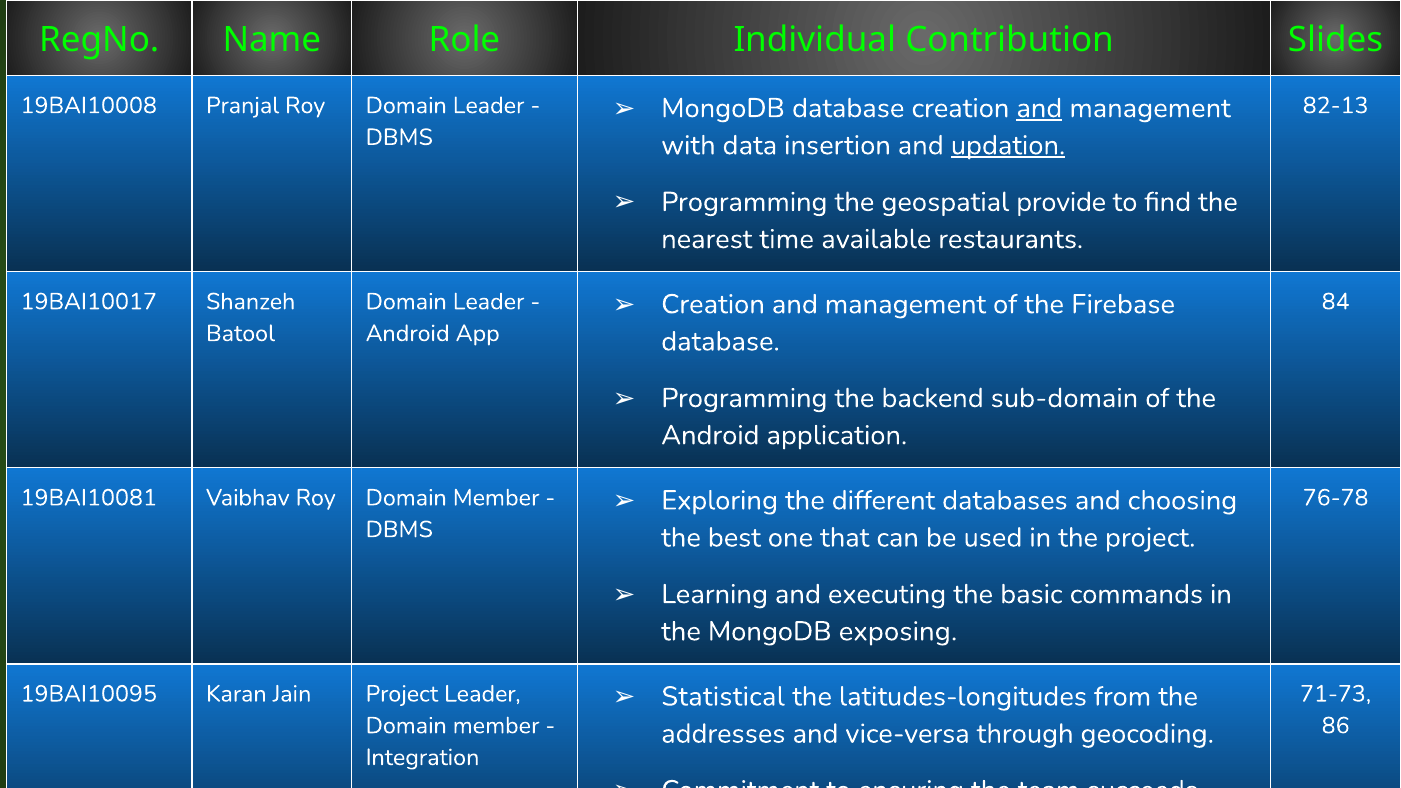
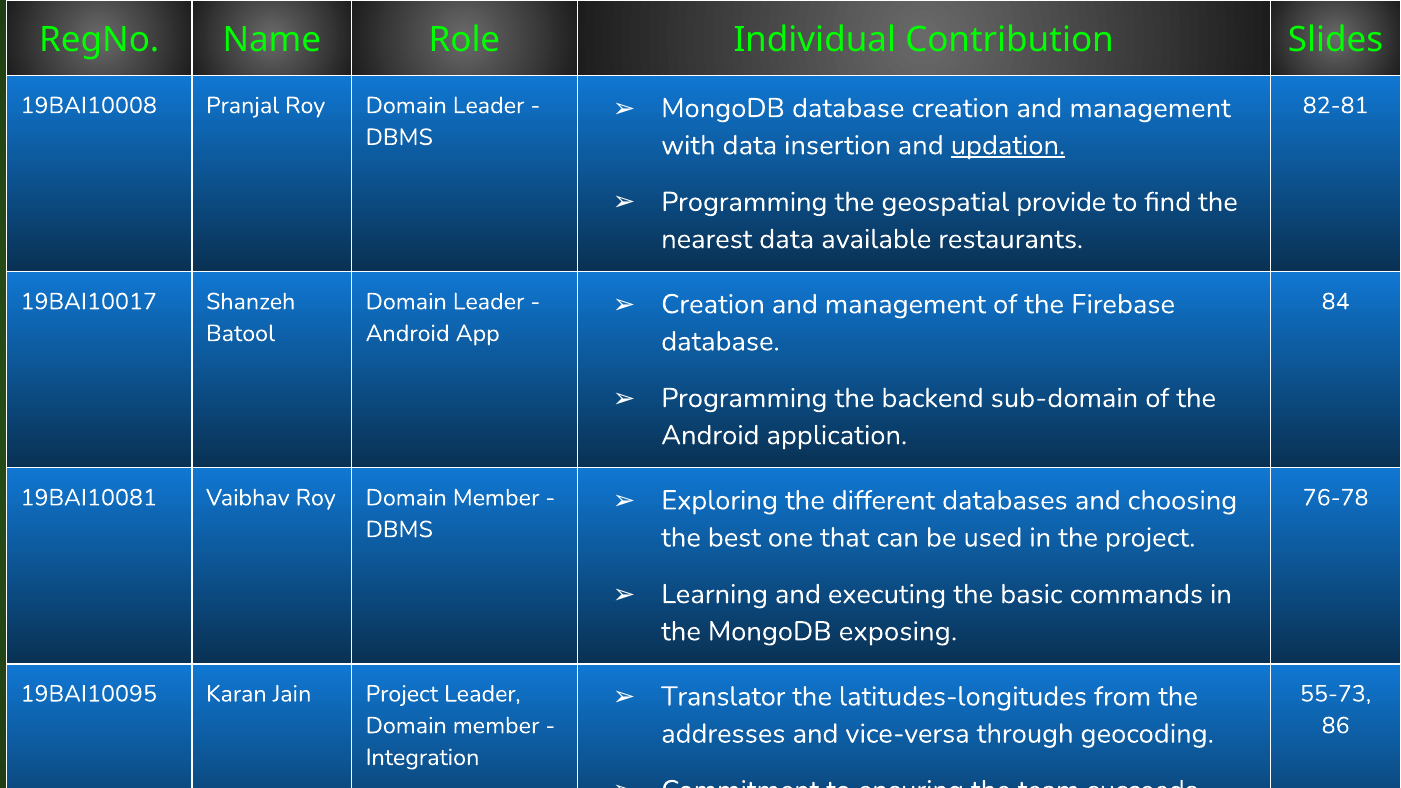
and at (1039, 108) underline: present -> none
82-13: 82-13 -> 82-81
nearest time: time -> data
Statistical: Statistical -> Translator
71-73: 71-73 -> 55-73
